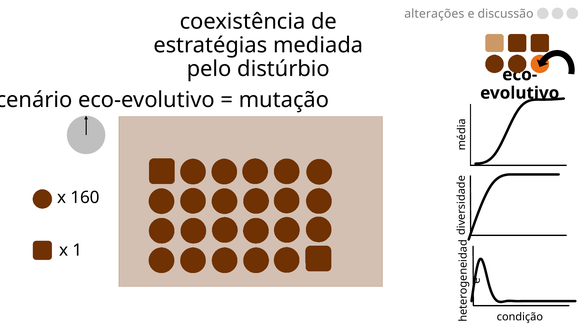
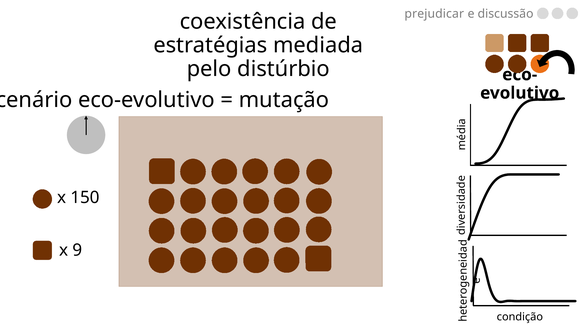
alterações: alterações -> prejudicar
160: 160 -> 150
1: 1 -> 9
